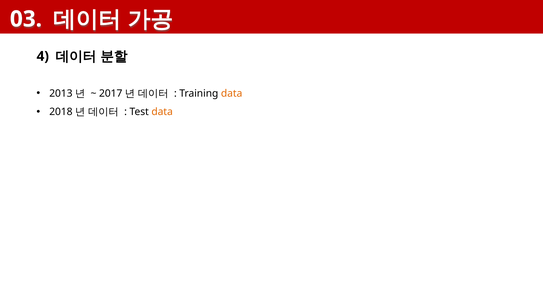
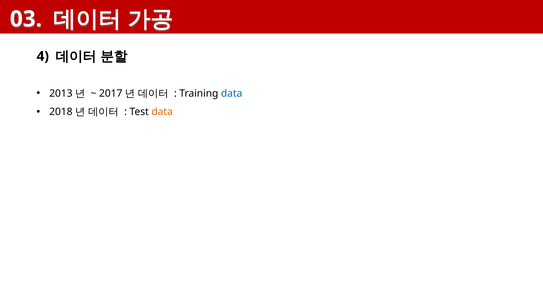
data at (232, 93) colour: orange -> blue
